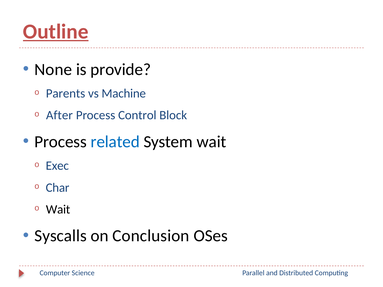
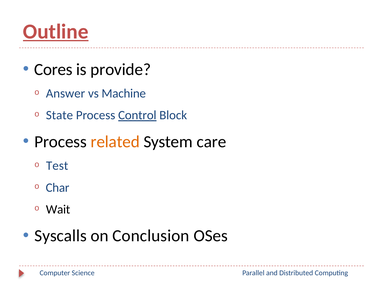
None: None -> Cores
Parents: Parents -> Answer
After: After -> State
Control underline: none -> present
related colour: blue -> orange
System wait: wait -> care
Exec: Exec -> Test
